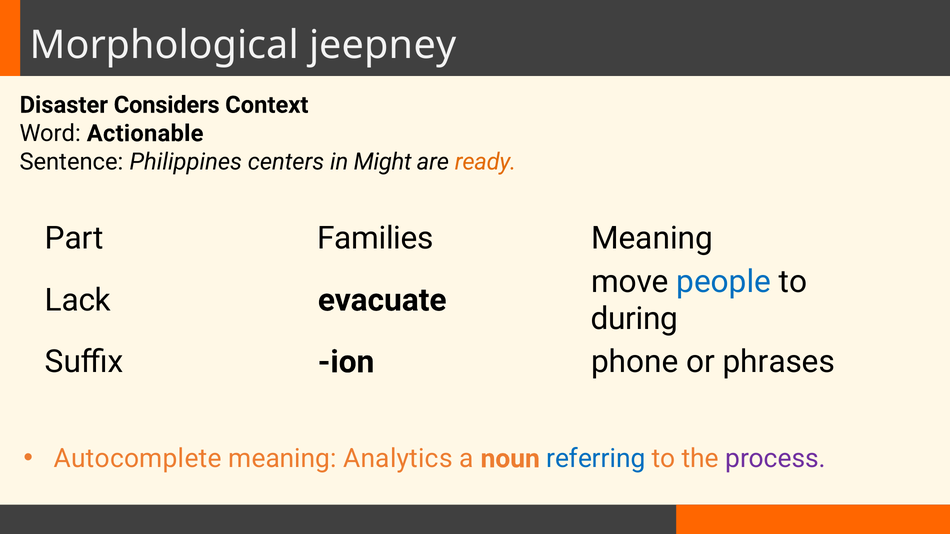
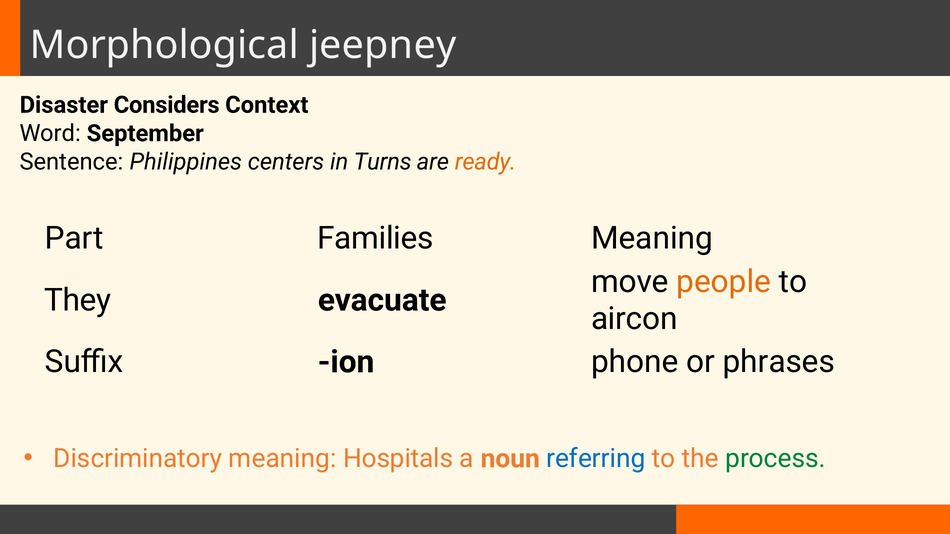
Actionable: Actionable -> September
Might: Might -> Turns
people colour: blue -> orange
Lack: Lack -> They
during: during -> aircon
Autocomplete: Autocomplete -> Discriminatory
Analytics: Analytics -> Hospitals
process colour: purple -> green
